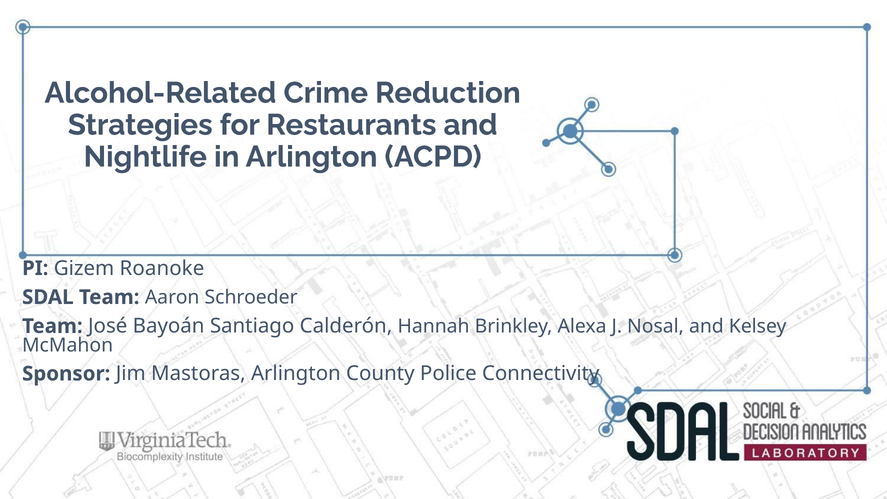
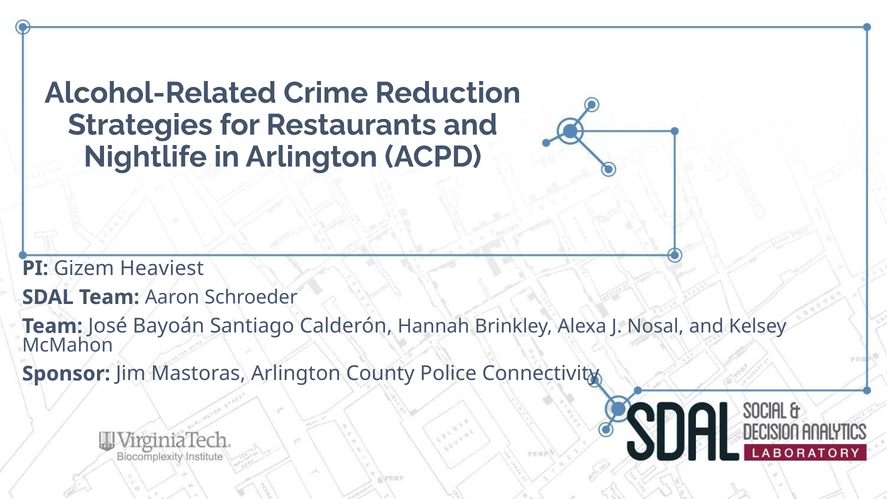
Roanoke: Roanoke -> Heaviest
